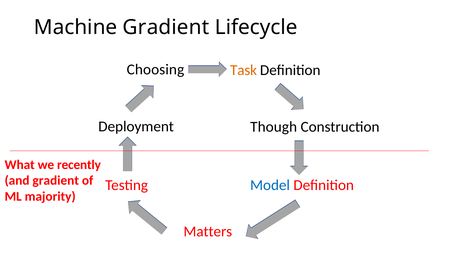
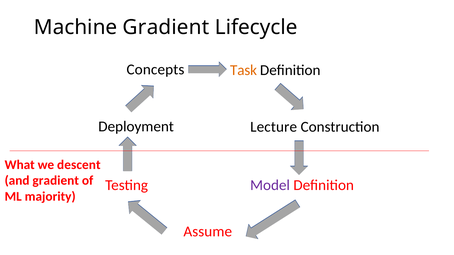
Choosing: Choosing -> Concepts
Though: Though -> Lecture
recently: recently -> descent
Model colour: blue -> purple
Matters: Matters -> Assume
